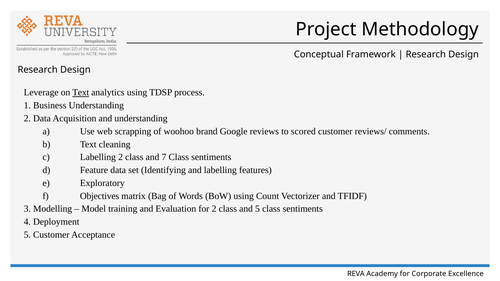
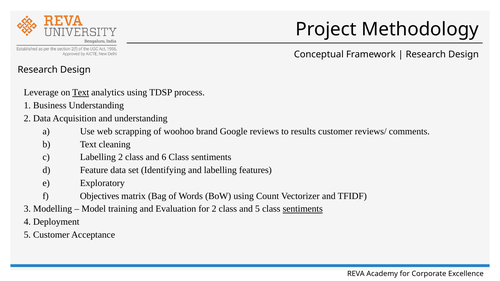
scored: scored -> results
7: 7 -> 6
sentiments at (303, 209) underline: none -> present
